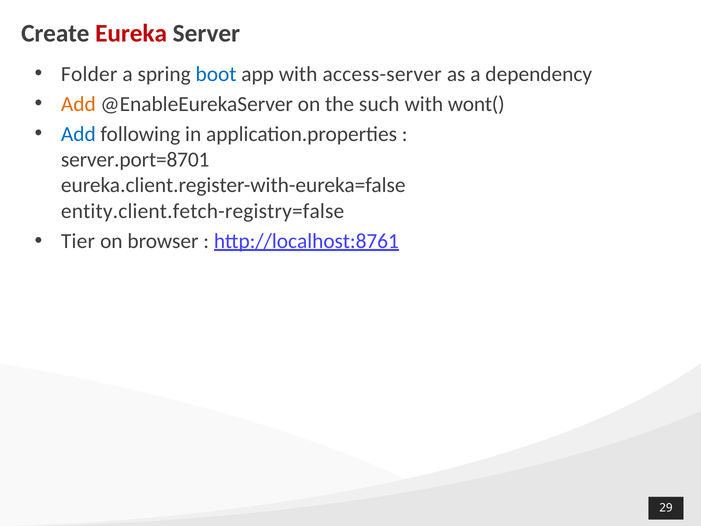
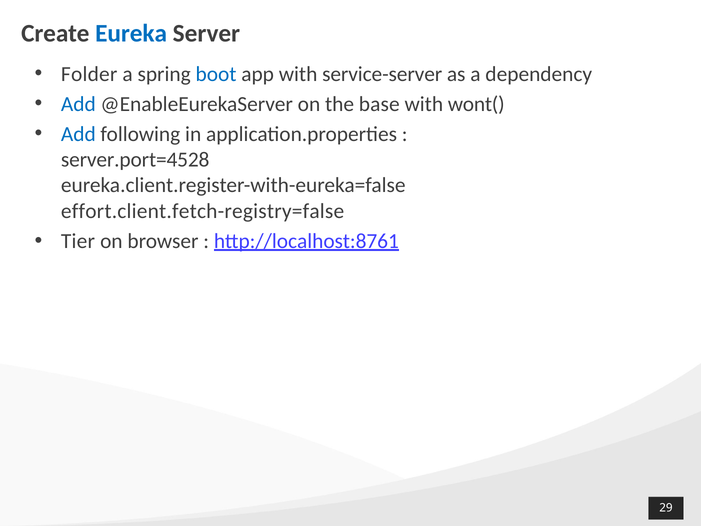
Eureka colour: red -> blue
access-server: access-server -> service-server
Add at (78, 104) colour: orange -> blue
such: such -> base
server.port=8701: server.port=8701 -> server.port=4528
entity.client.fetch-registry=false: entity.client.fetch-registry=false -> effort.client.fetch-registry=false
